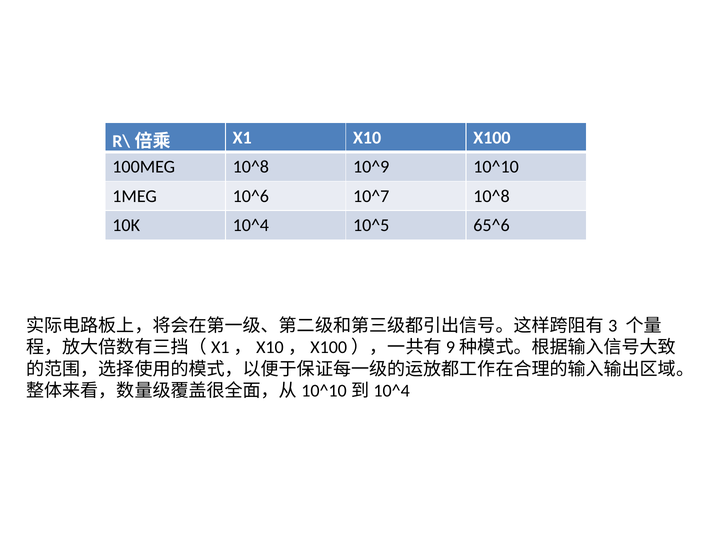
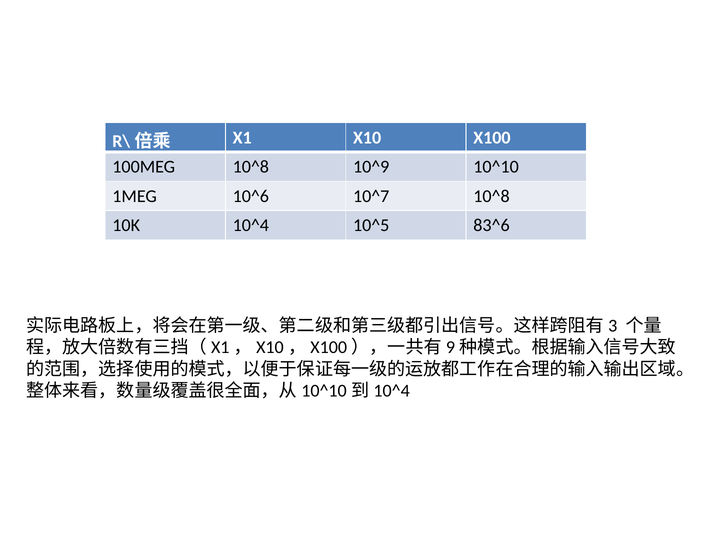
65^6: 65^6 -> 83^6
